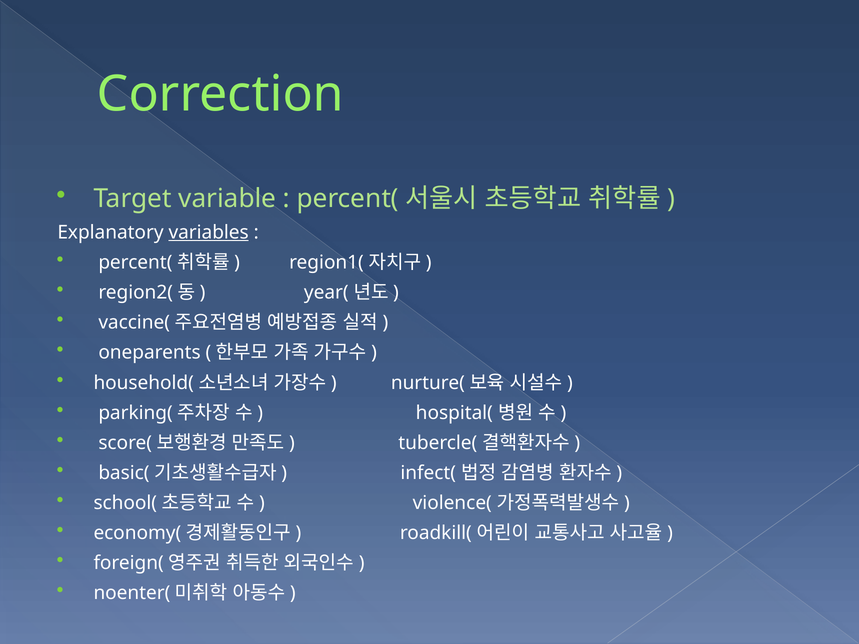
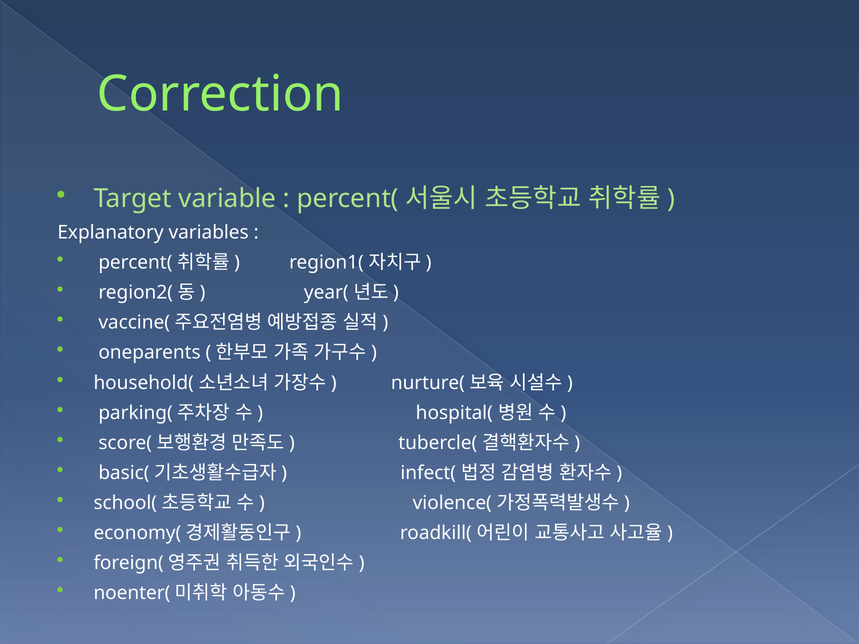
variables underline: present -> none
